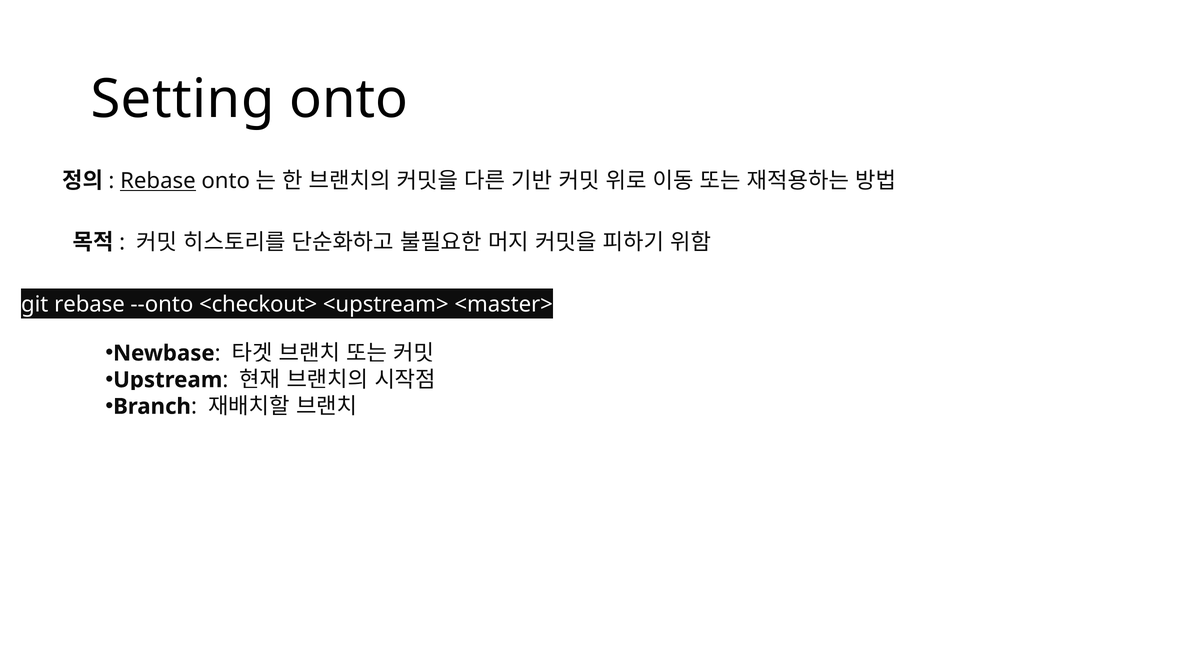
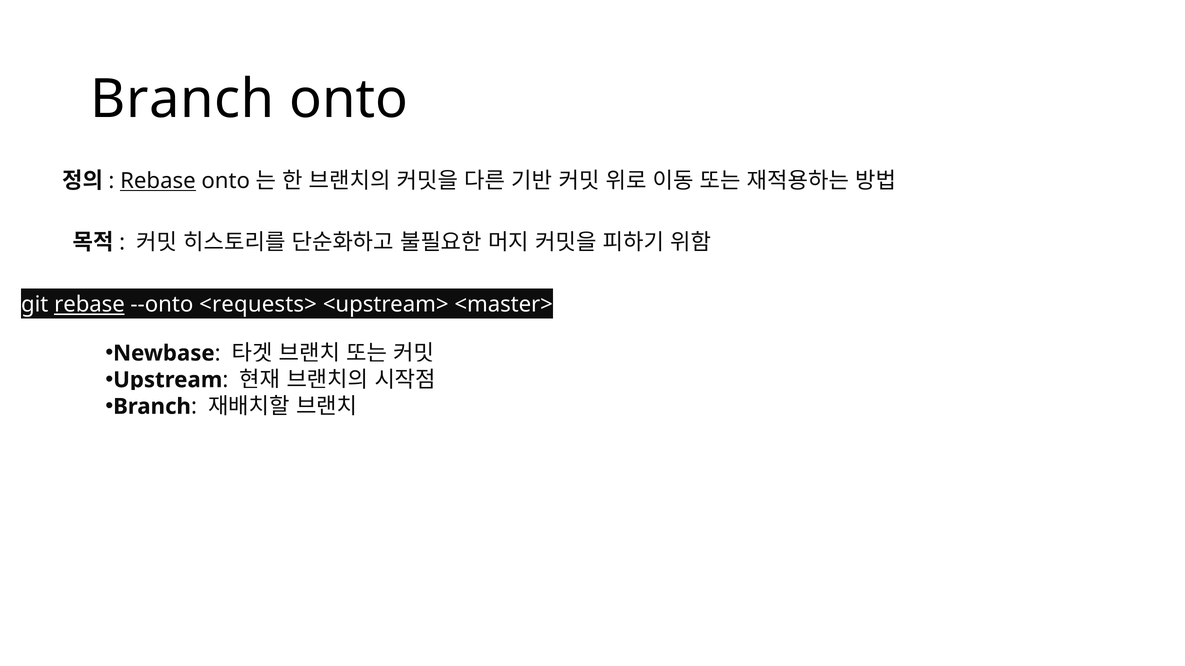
Setting at (182, 100): Setting -> Branch
rebase at (90, 305) underline: none -> present
<checkout>: <checkout> -> <requests>
